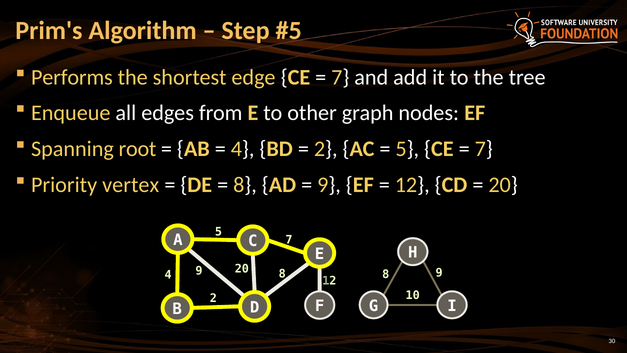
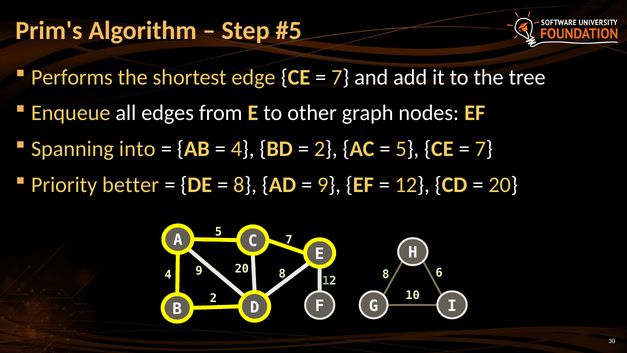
root: root -> into
vertex: vertex -> better
8 9: 9 -> 6
